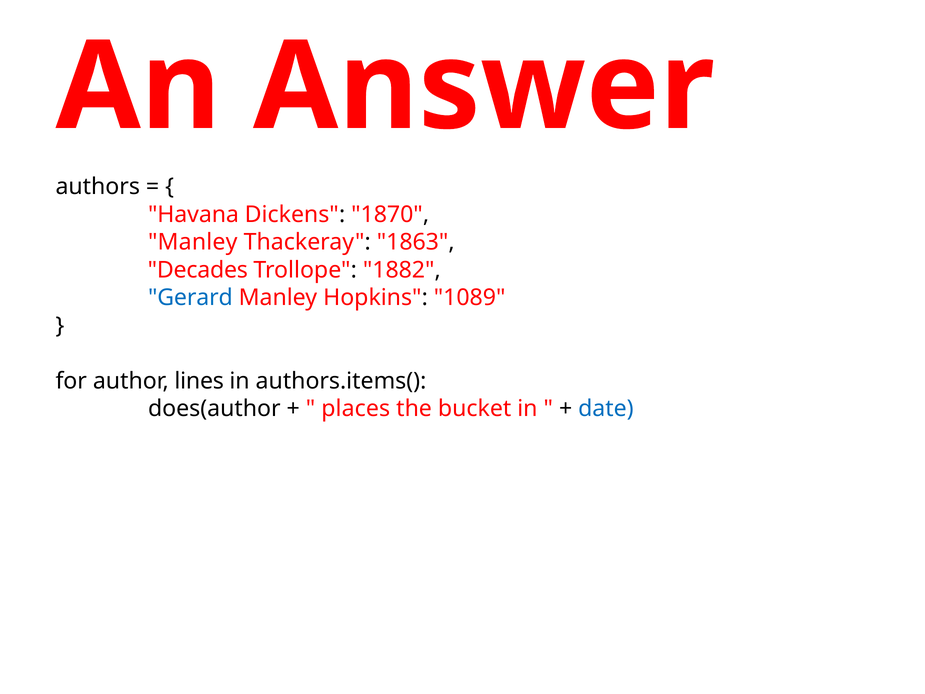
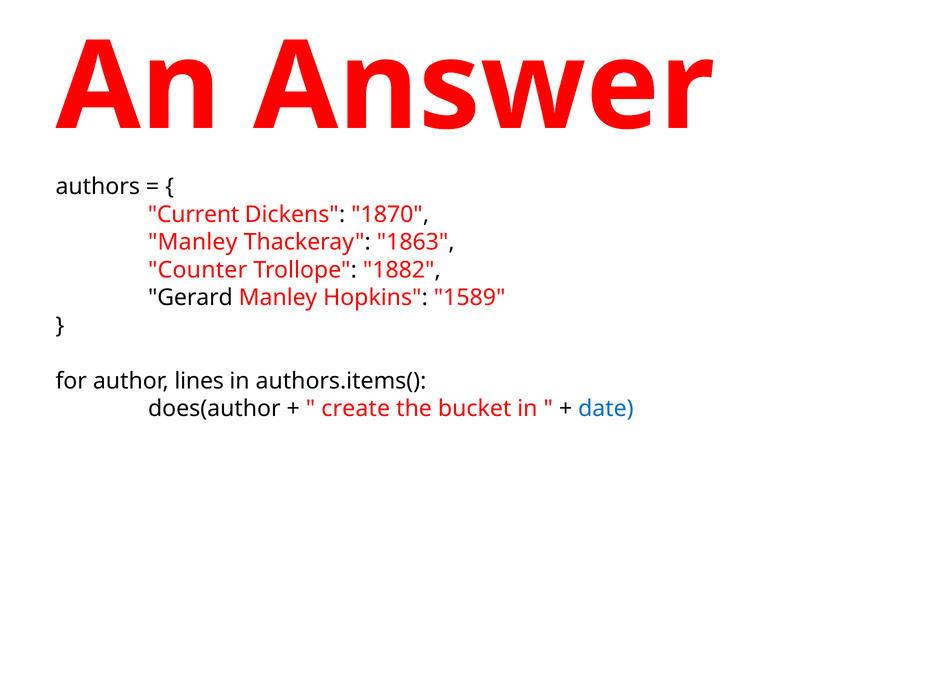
Havana: Havana -> Current
Decades: Decades -> Counter
Gerard colour: blue -> black
1089: 1089 -> 1589
places: places -> create
